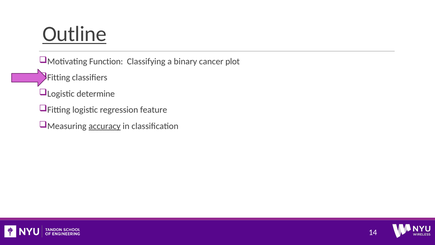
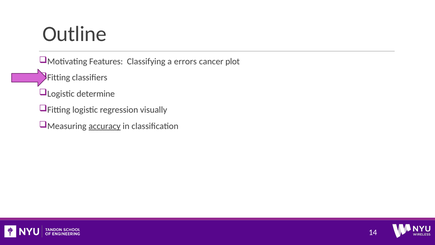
Outline underline: present -> none
Function: Function -> Features
binary: binary -> errors
feature: feature -> visually
